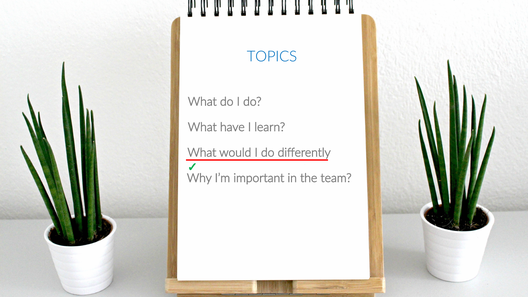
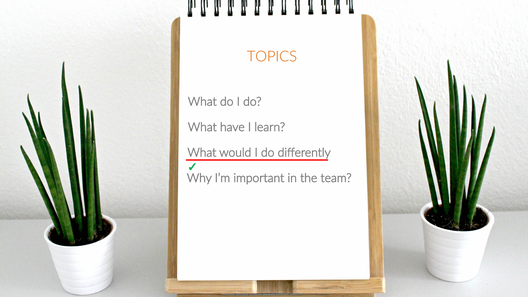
TOPICS colour: blue -> orange
